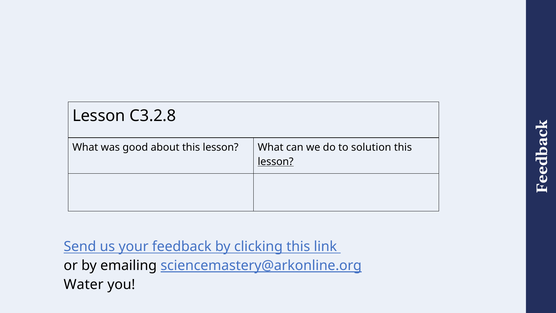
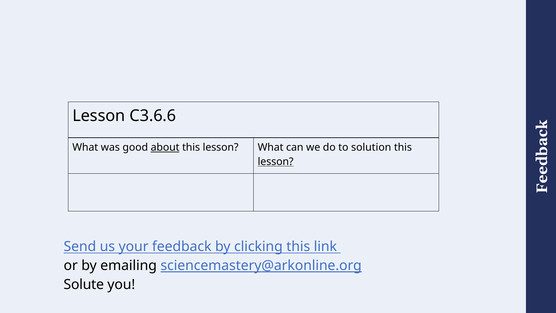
C3.2.8: C3.2.8 -> C3.6.6
about underline: none -> present
Water: Water -> Solute
